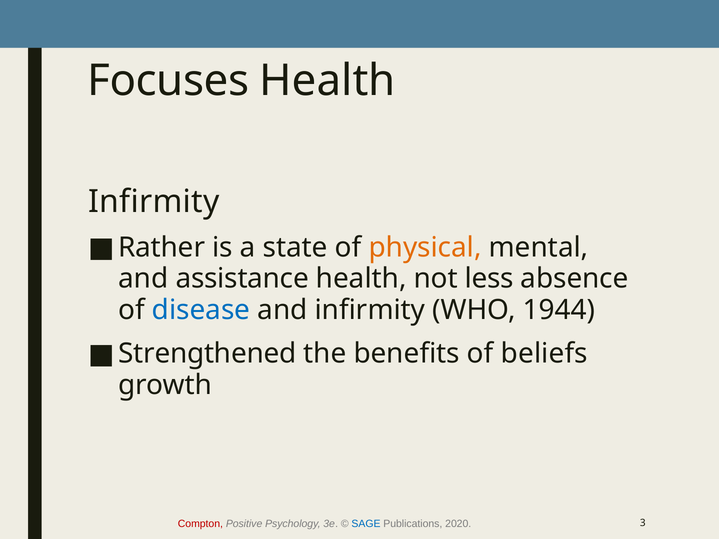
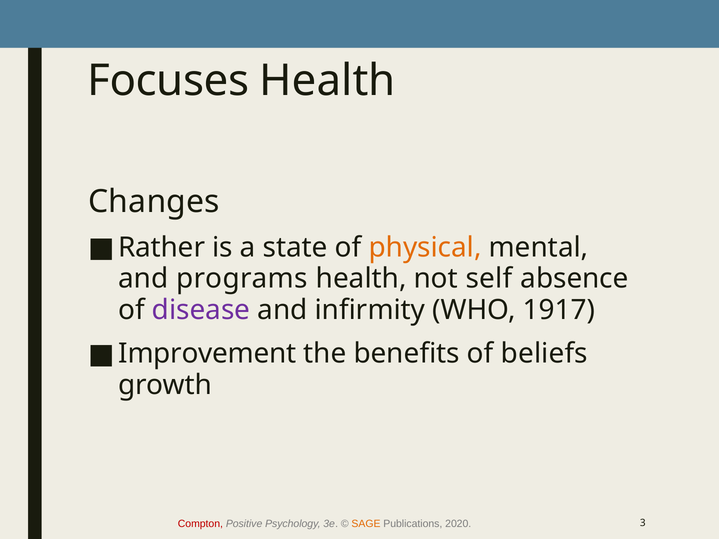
Infirmity at (154, 202): Infirmity -> Changes
assistance: assistance -> programs
less: less -> self
disease colour: blue -> purple
1944: 1944 -> 1917
Strengthened: Strengthened -> Improvement
SAGE colour: blue -> orange
